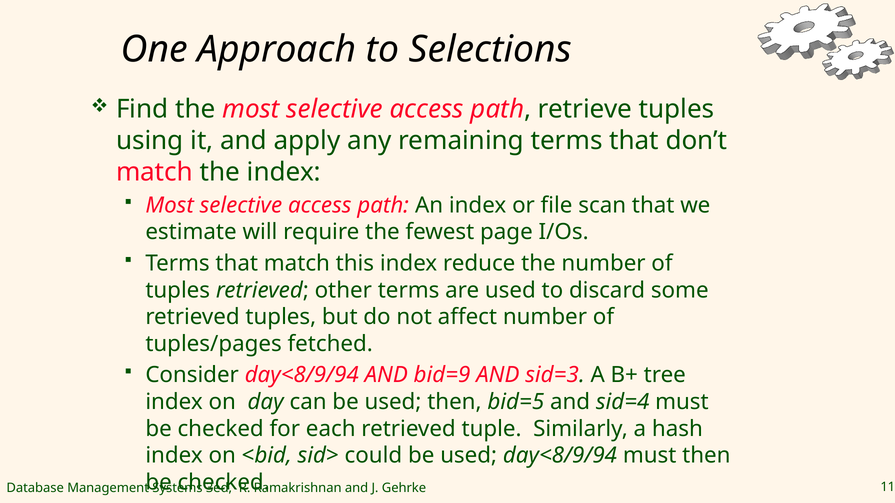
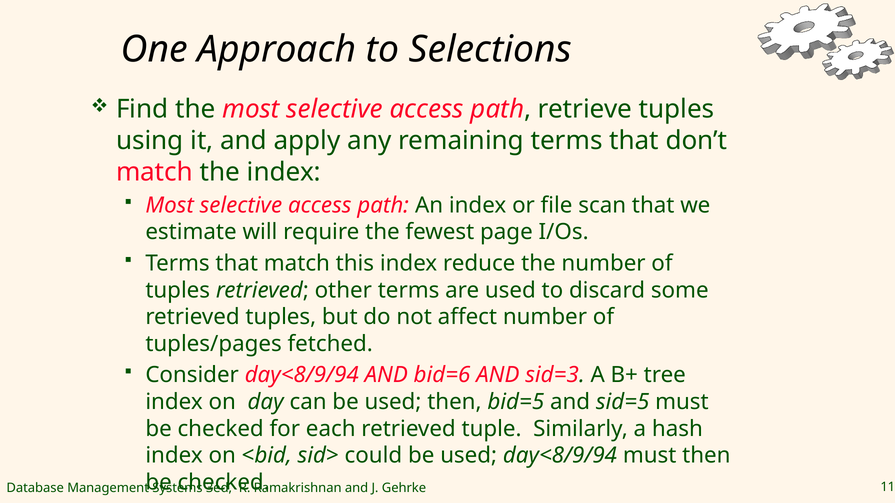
bid=9: bid=9 -> bid=6
sid=4: sid=4 -> sid=5
